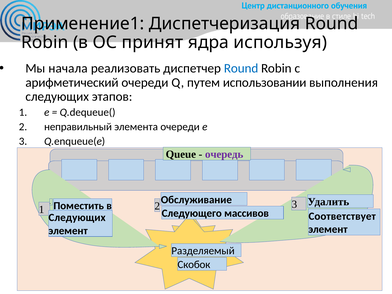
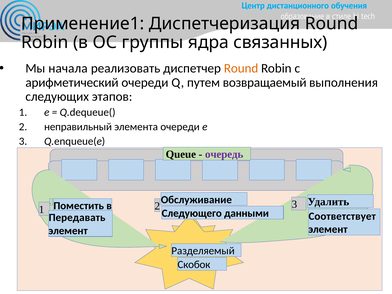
принят: принят -> группы
используя: используя -> связанных
Round at (241, 68) colour: blue -> orange
использовании: использовании -> возвращаемый
массивов: массивов -> данными
Следующих at (77, 218): Следующих -> Передавать
